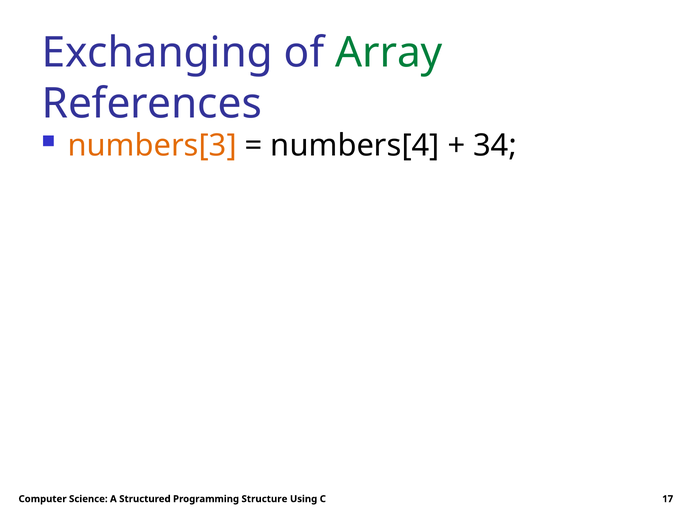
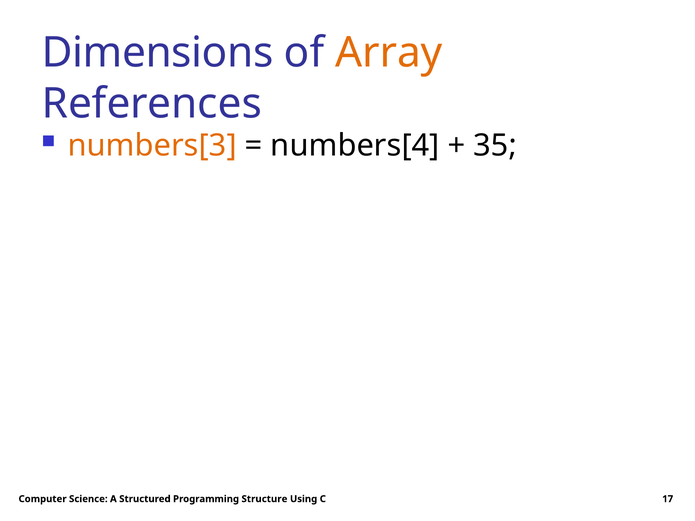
Exchanging: Exchanging -> Dimensions
Array colour: green -> orange
34: 34 -> 35
